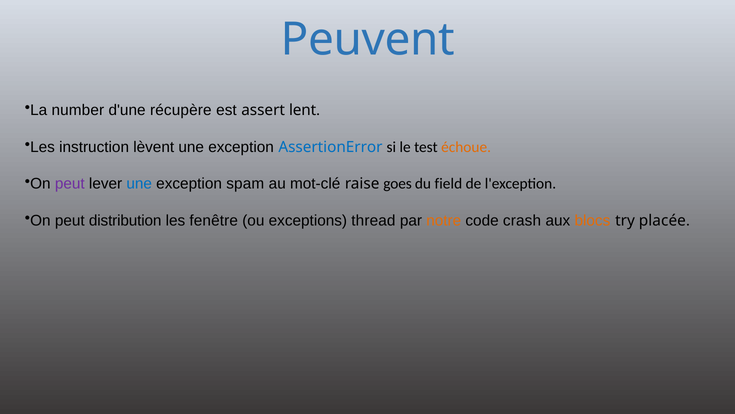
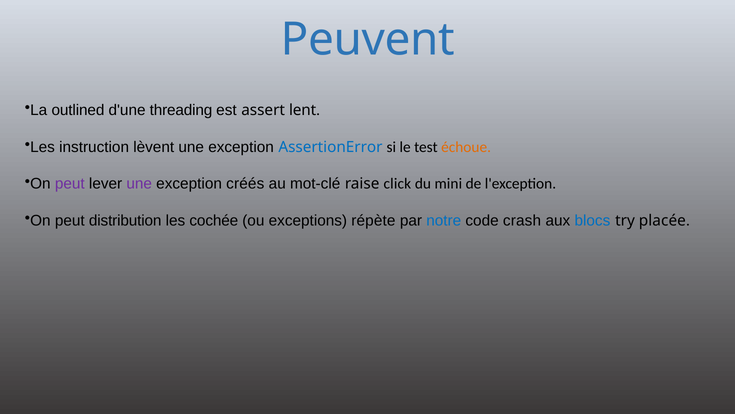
number: number -> outlined
récupère: récupère -> threading
une at (139, 184) colour: blue -> purple
spam: spam -> créés
goes: goes -> click
field: field -> mini
fenêtre: fenêtre -> cochée
thread: thread -> répète
notre colour: orange -> blue
blocs colour: orange -> blue
